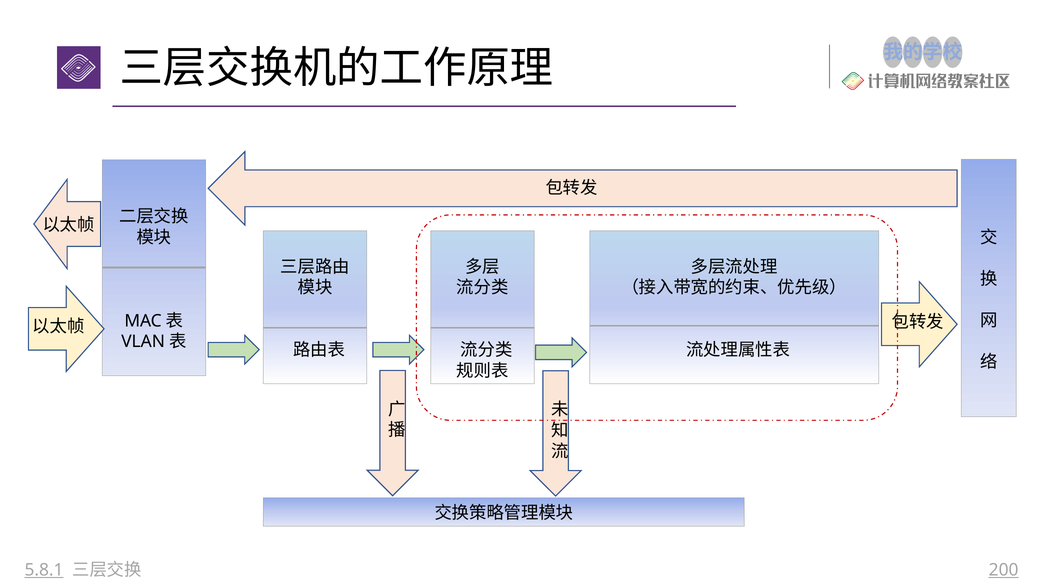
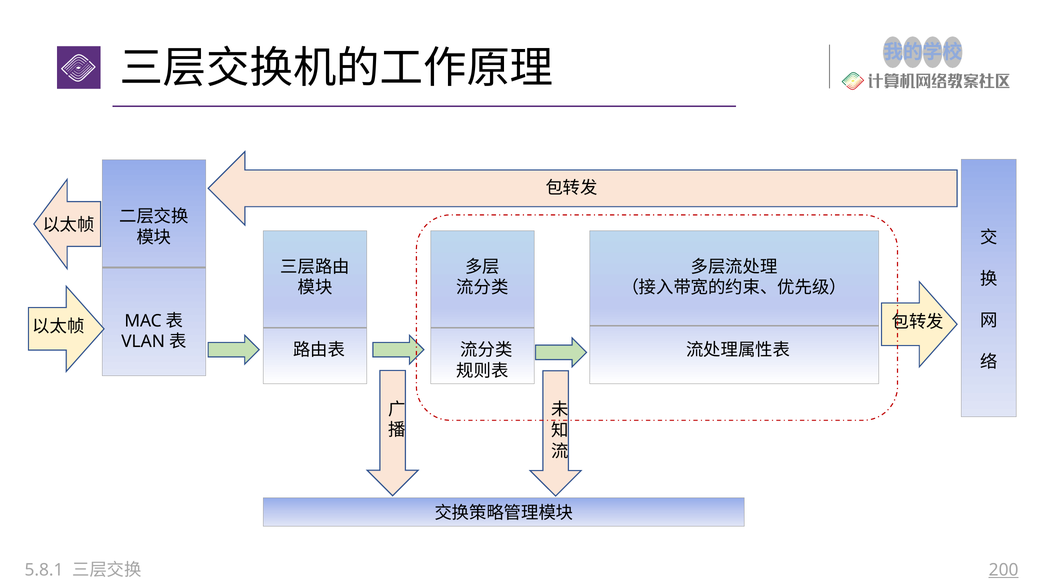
5.8.1 underline: present -> none
